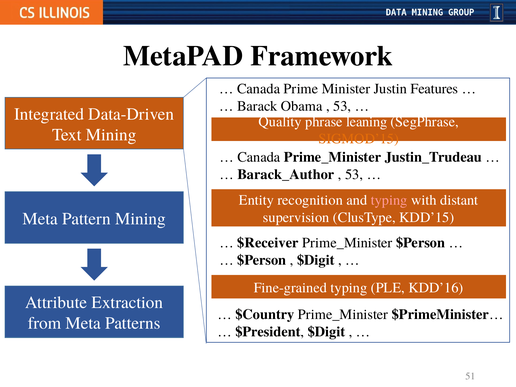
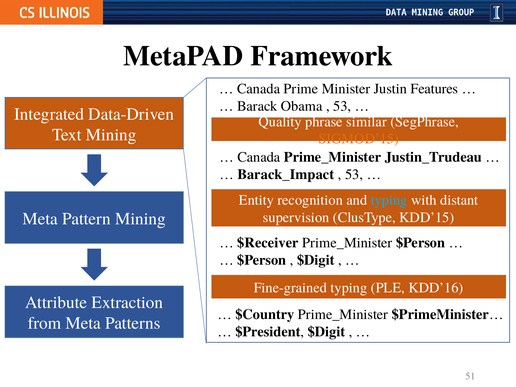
leaning: leaning -> similar
Barack_Author: Barack_Author -> Barack_Impact
typing at (389, 200) colour: pink -> light blue
